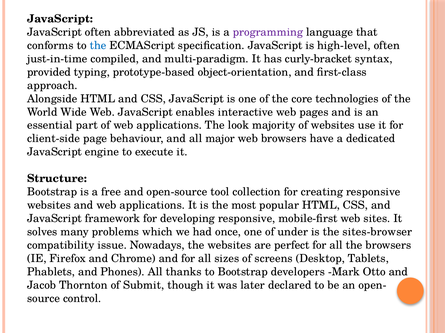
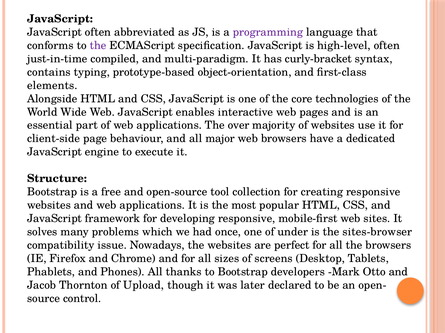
the at (98, 46) colour: blue -> purple
provided: provided -> contains
approach: approach -> elements
look: look -> over
Submit: Submit -> Upload
